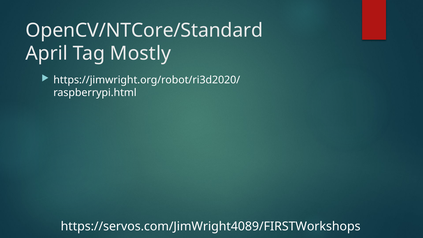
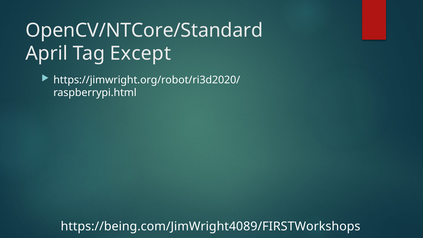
Mostly: Mostly -> Except
https://servos.com/JimWright4089/FIRSTWorkshops: https://servos.com/JimWright4089/FIRSTWorkshops -> https://being.com/JimWright4089/FIRSTWorkshops
